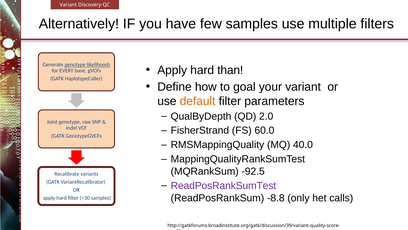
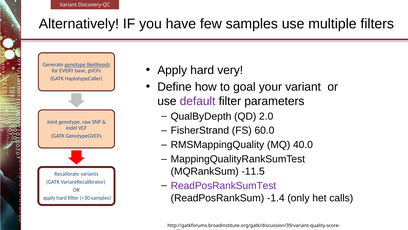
than: than -> very
default colour: orange -> purple
-92.5: -92.5 -> -11.5
-8.8: -8.8 -> -1.4
